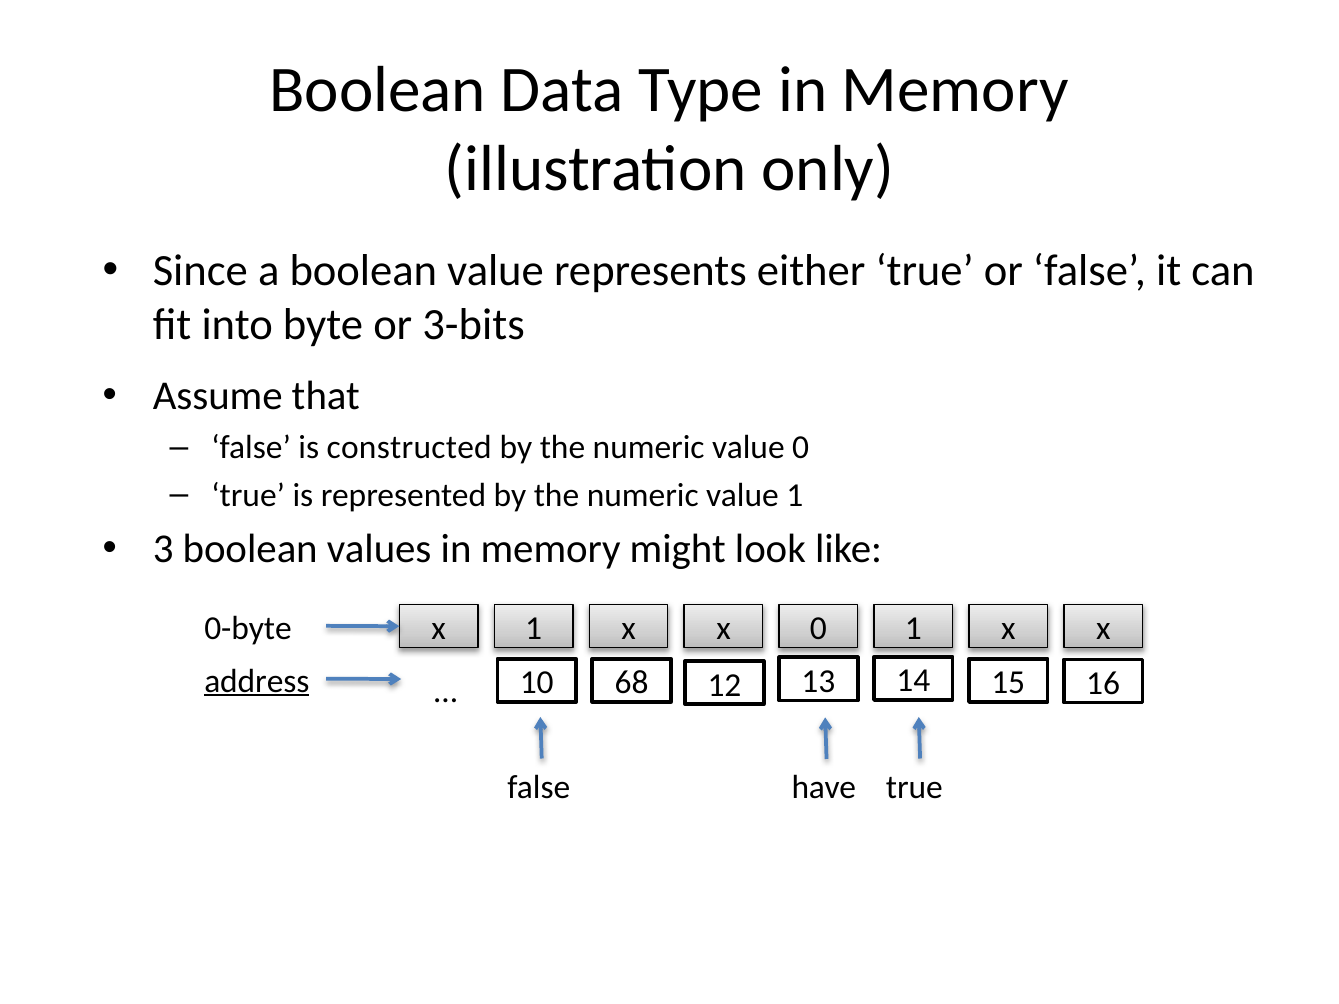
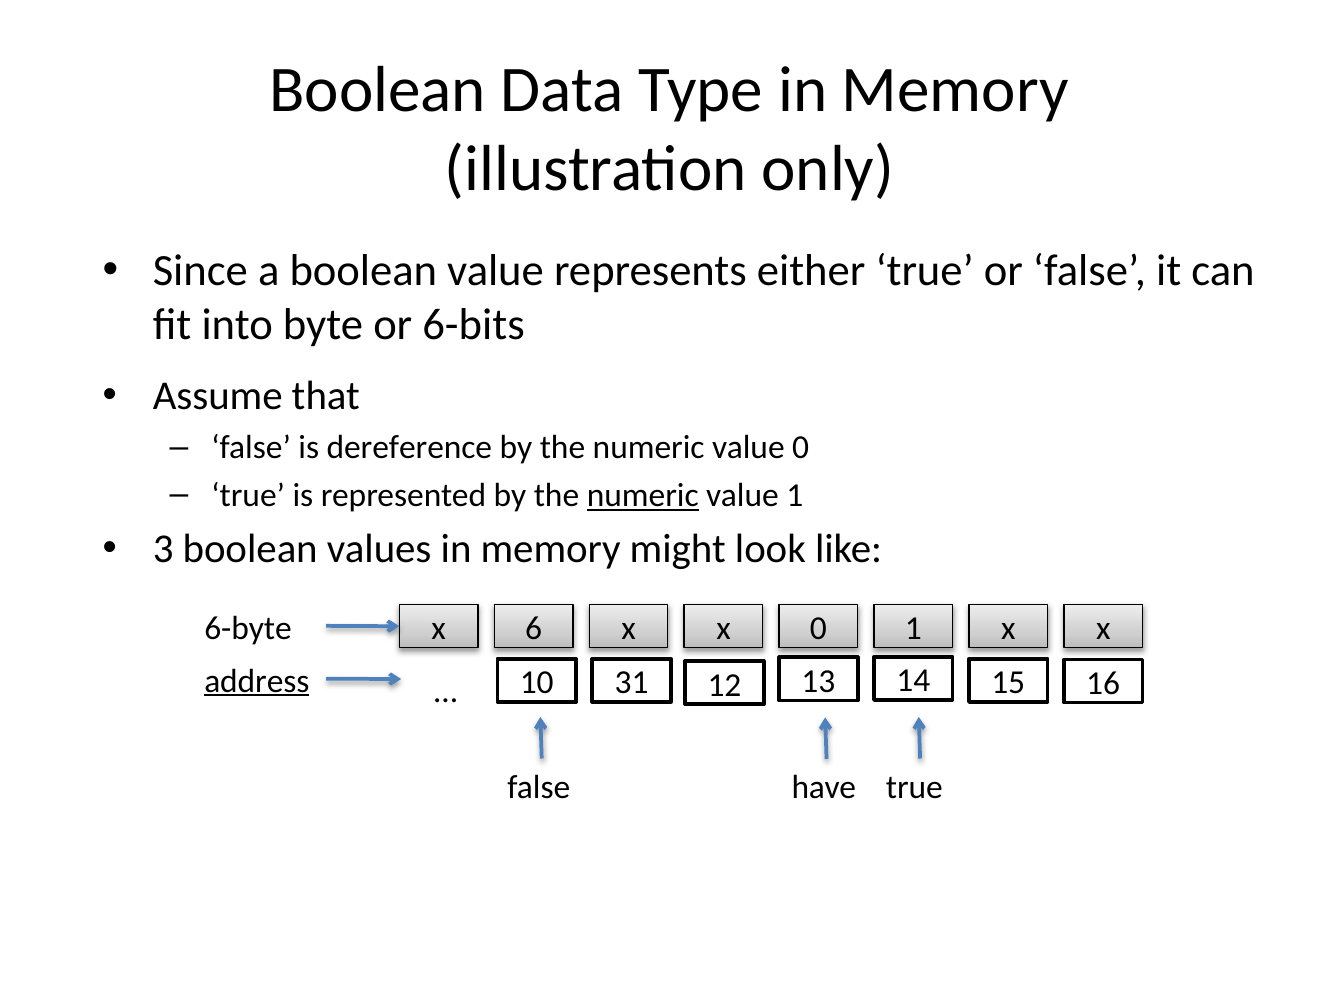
3-bits: 3-bits -> 6-bits
constructed: constructed -> dereference
numeric at (643, 496) underline: none -> present
0-byte: 0-byte -> 6-byte
x 1: 1 -> 6
68: 68 -> 31
